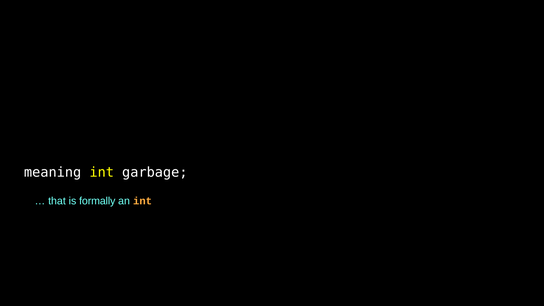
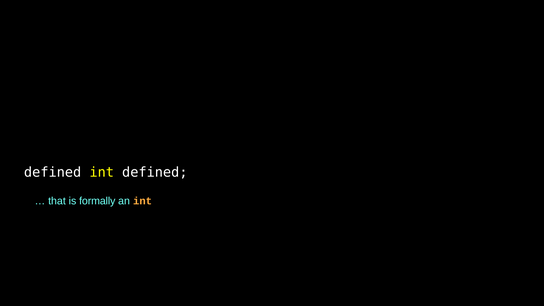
meaning at (53, 172): meaning -> defined
int garbage: garbage -> defined
